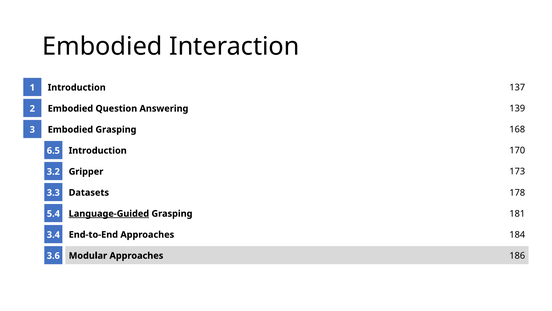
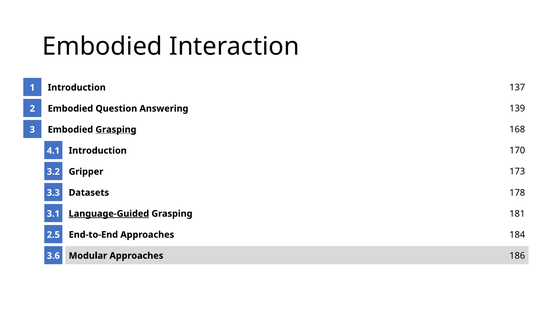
Grasping at (116, 129) underline: none -> present
6.5: 6.5 -> 4.1
5.4: 5.4 -> 3.1
3.4: 3.4 -> 2.5
